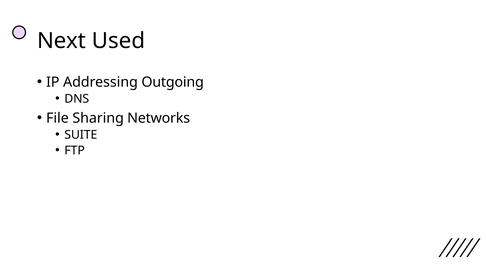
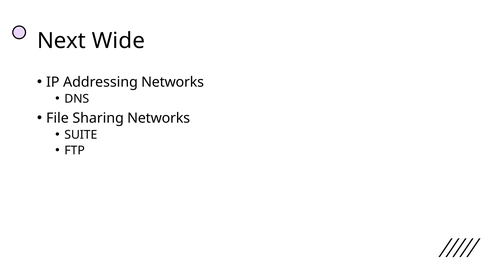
Used: Used -> Wide
Addressing Outgoing: Outgoing -> Networks
